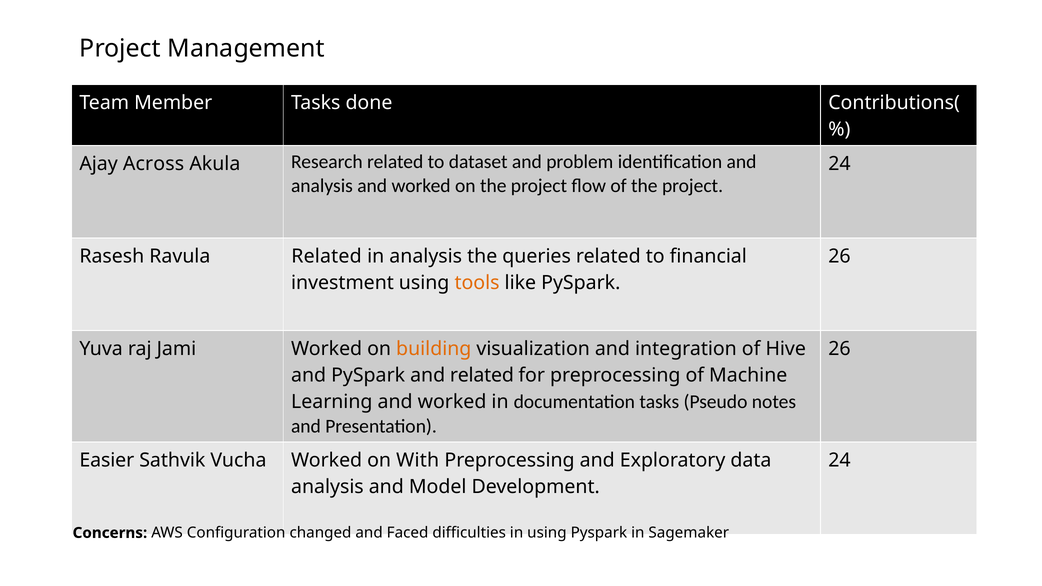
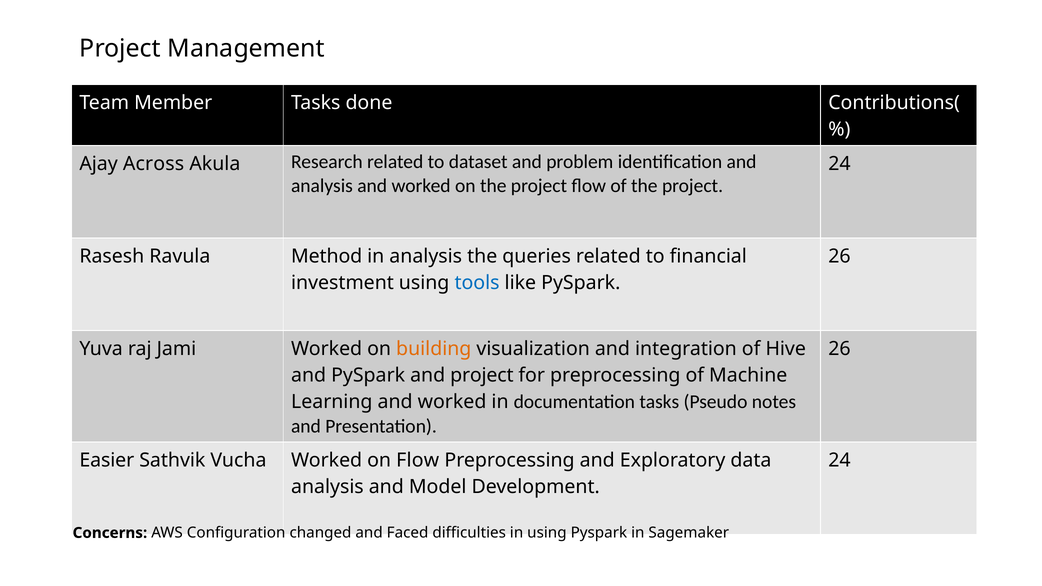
Ravula Related: Related -> Method
tools colour: orange -> blue
and related: related -> project
on With: With -> Flow
